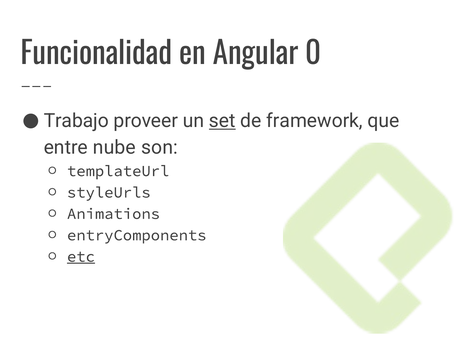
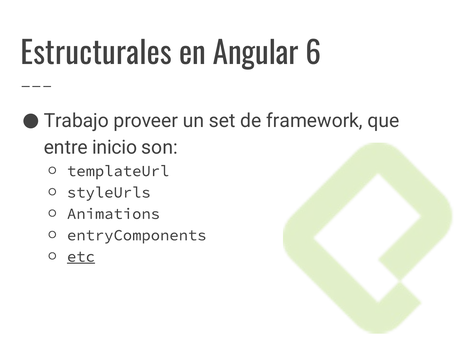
Funcionalidad: Funcionalidad -> Estructurales
0: 0 -> 6
set underline: present -> none
nube: nube -> inicio
